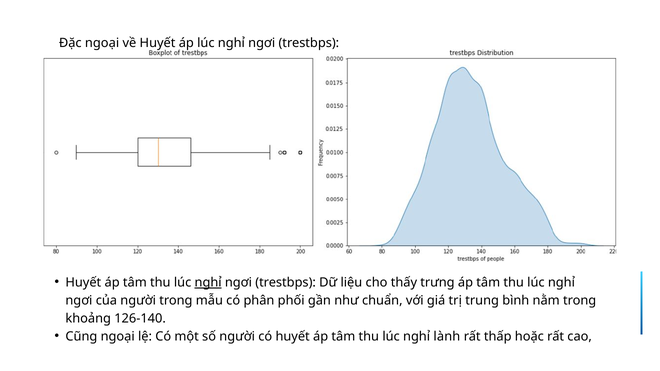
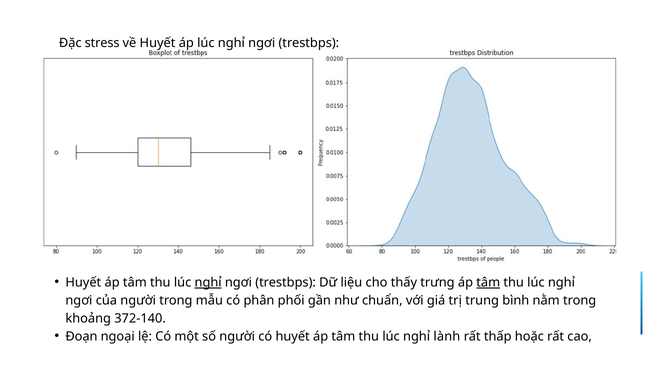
Đặc ngoại: ngoại -> stress
tâm at (488, 283) underline: none -> present
126-140: 126-140 -> 372-140
Cũng: Cũng -> Đoạn
